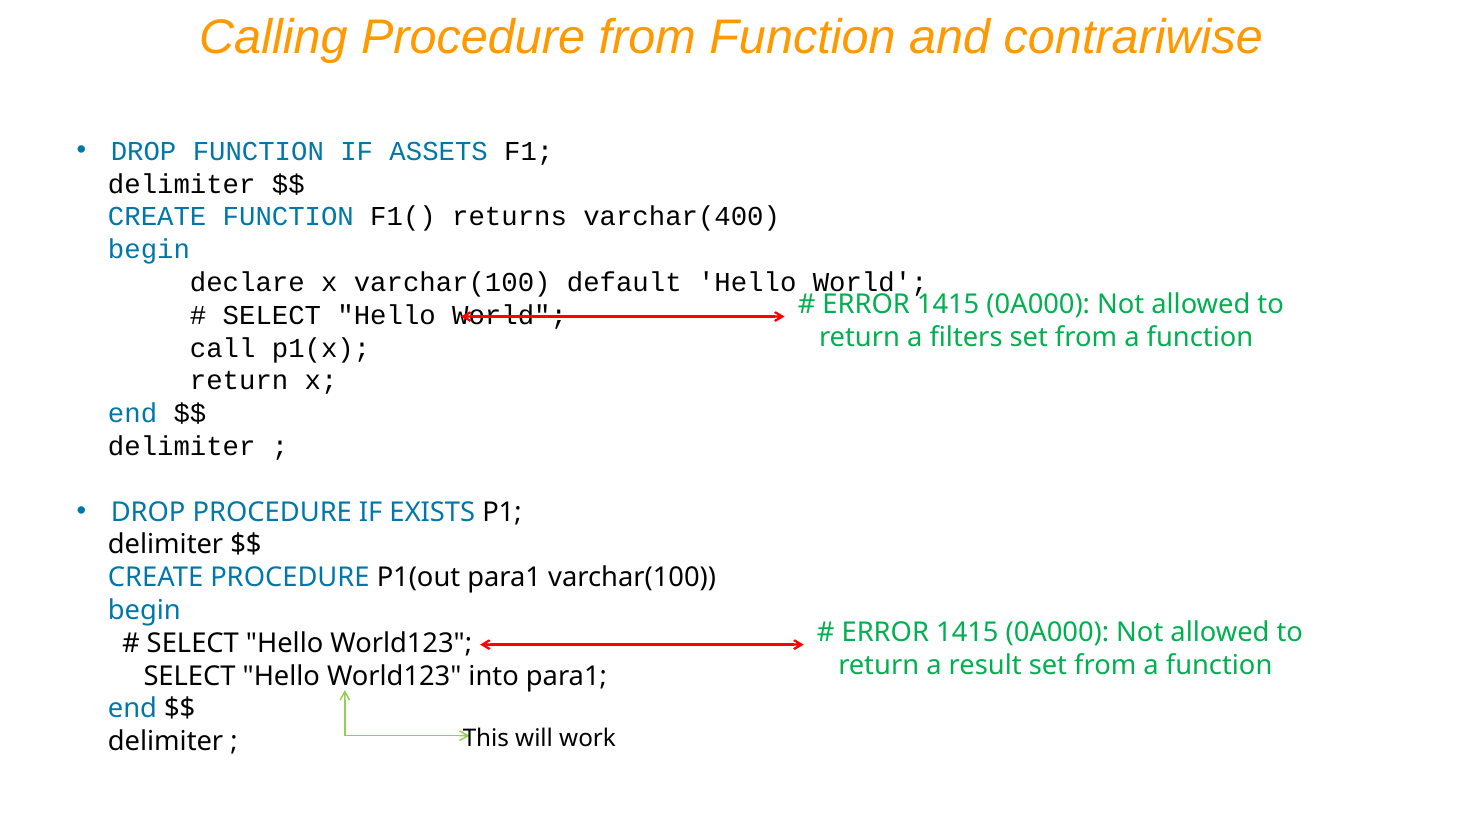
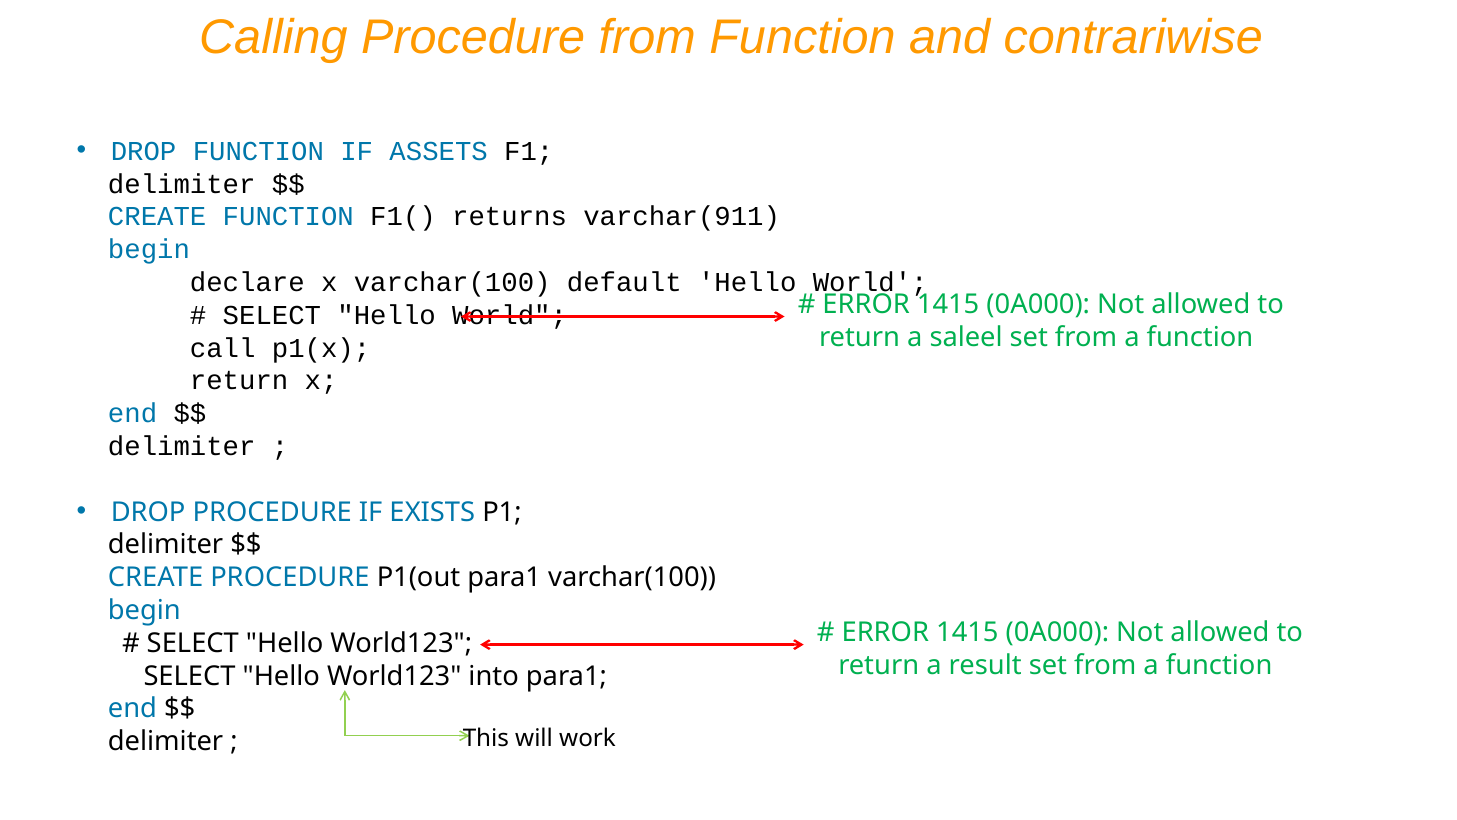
varchar(400: varchar(400 -> varchar(911
filters: filters -> saleel
